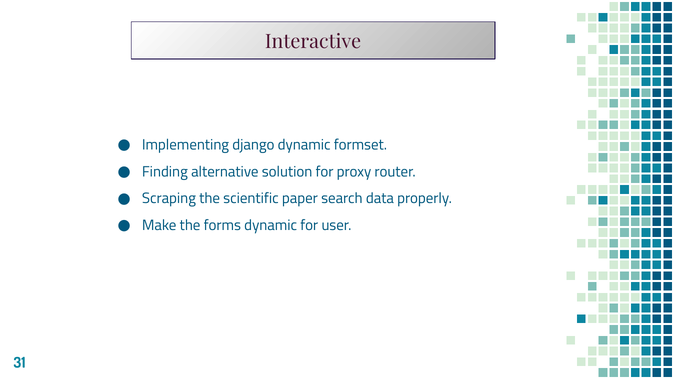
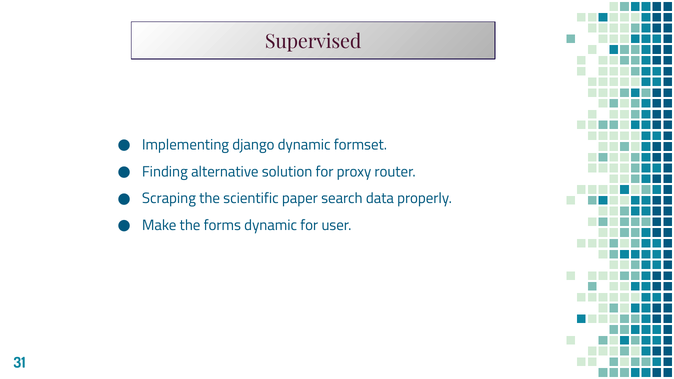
Interactive: Interactive -> Supervised
